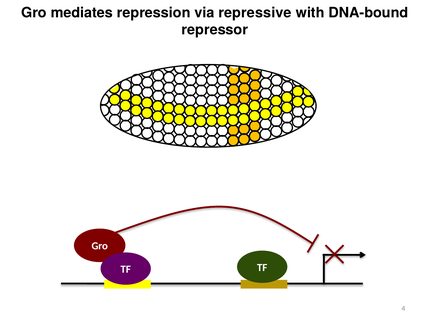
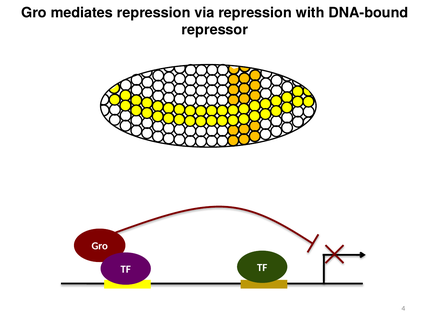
via repressive: repressive -> repression
